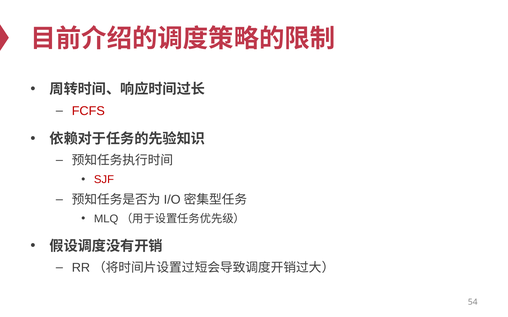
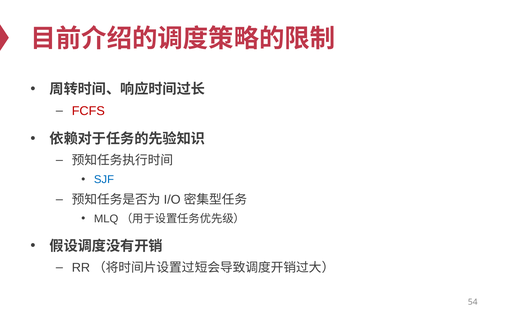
SJF colour: red -> blue
